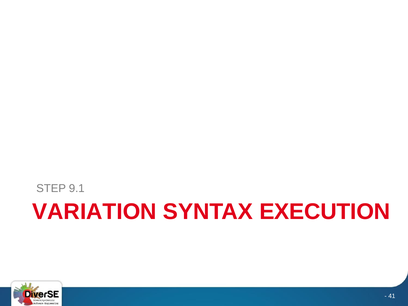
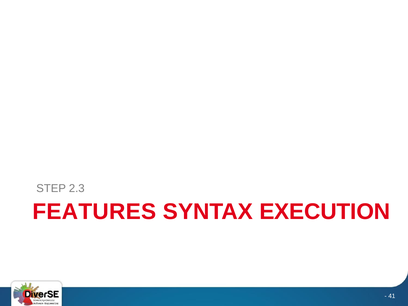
9.1: 9.1 -> 2.3
VARIATION: VARIATION -> FEATURES
